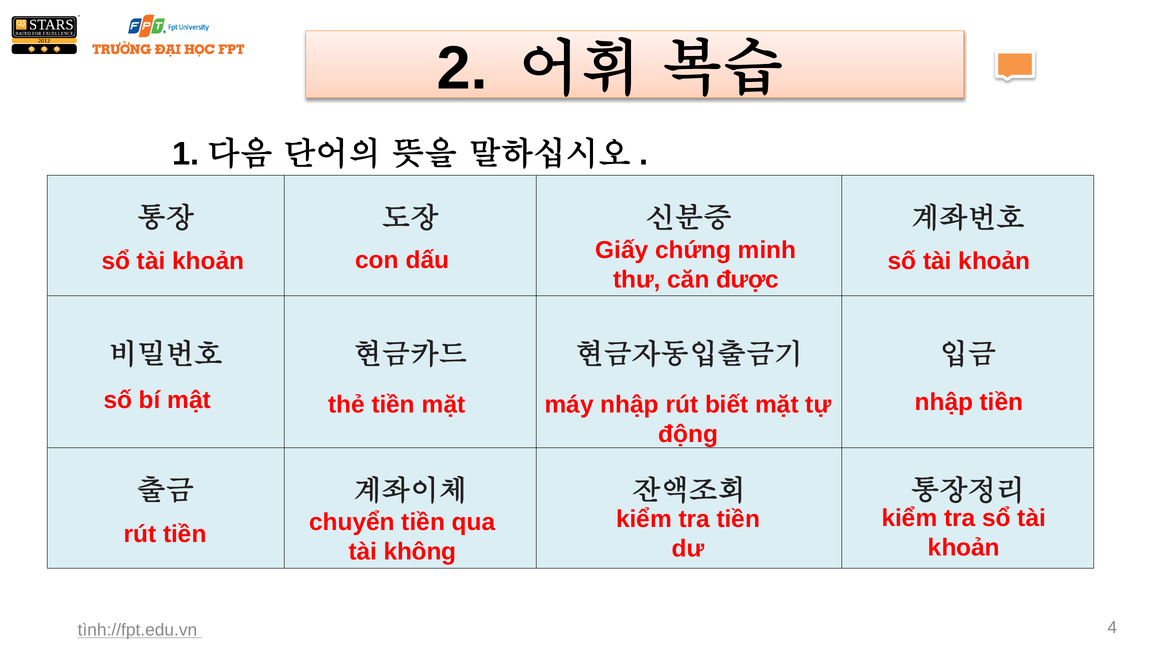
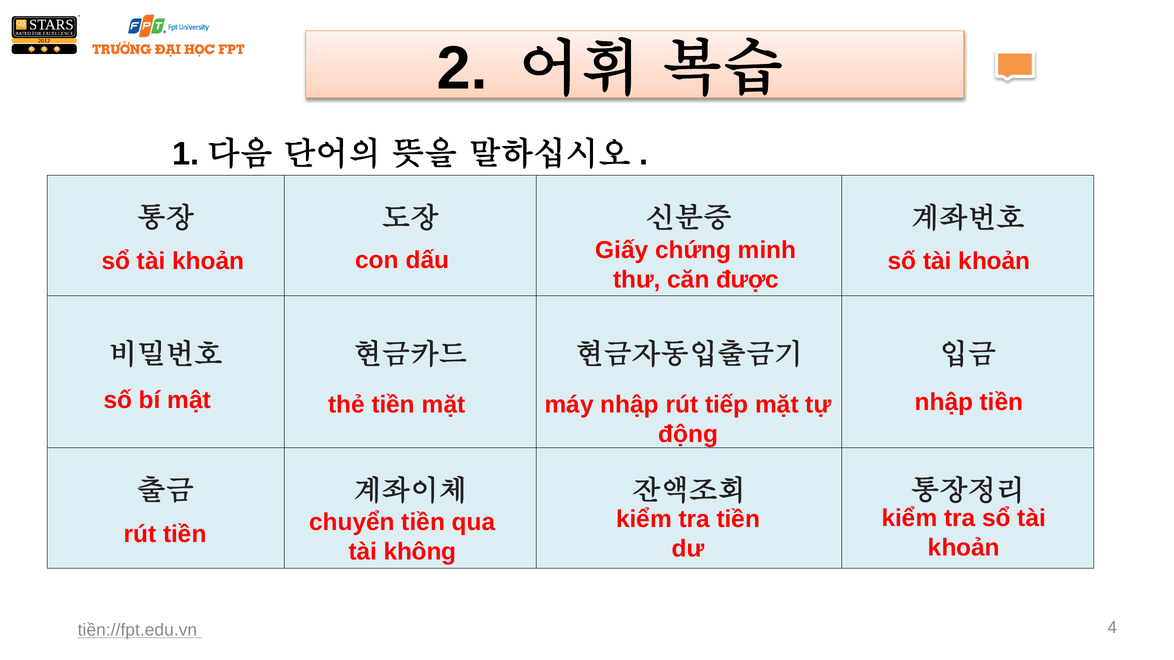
biết: biết -> tiếp
tình://fpt.edu.vn: tình://fpt.edu.vn -> tiền://fpt.edu.vn
